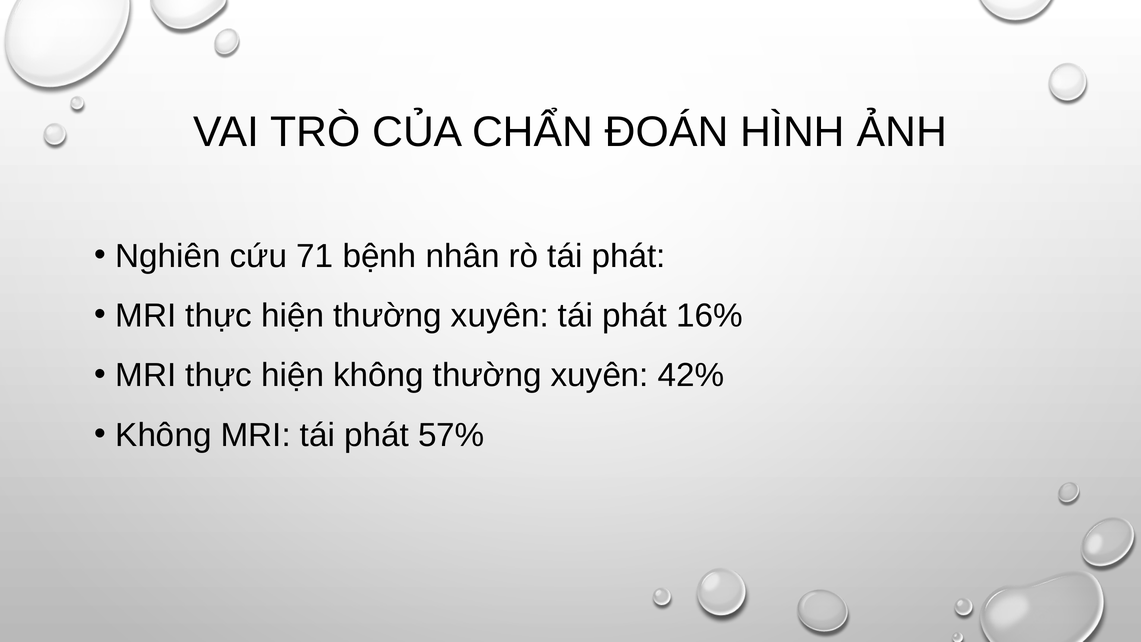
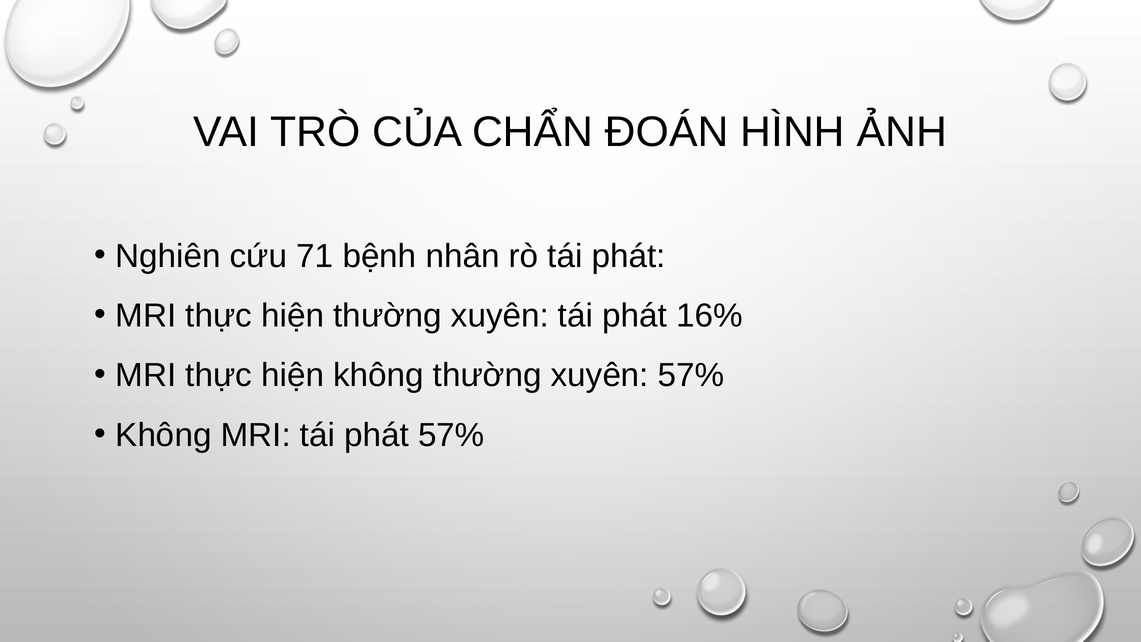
xuyên 42%: 42% -> 57%
